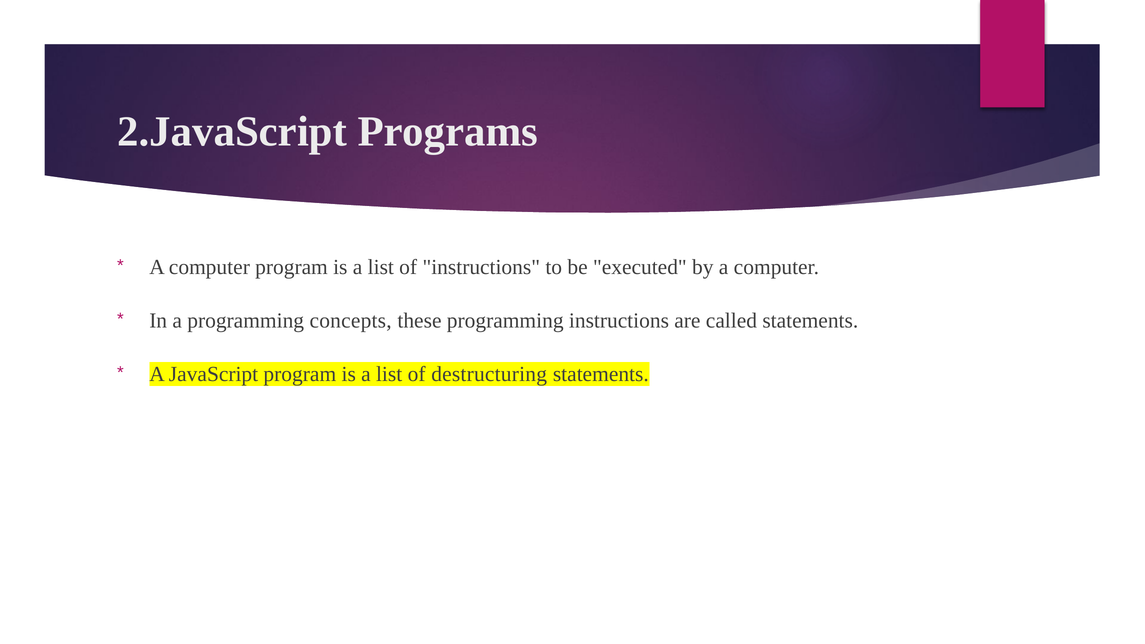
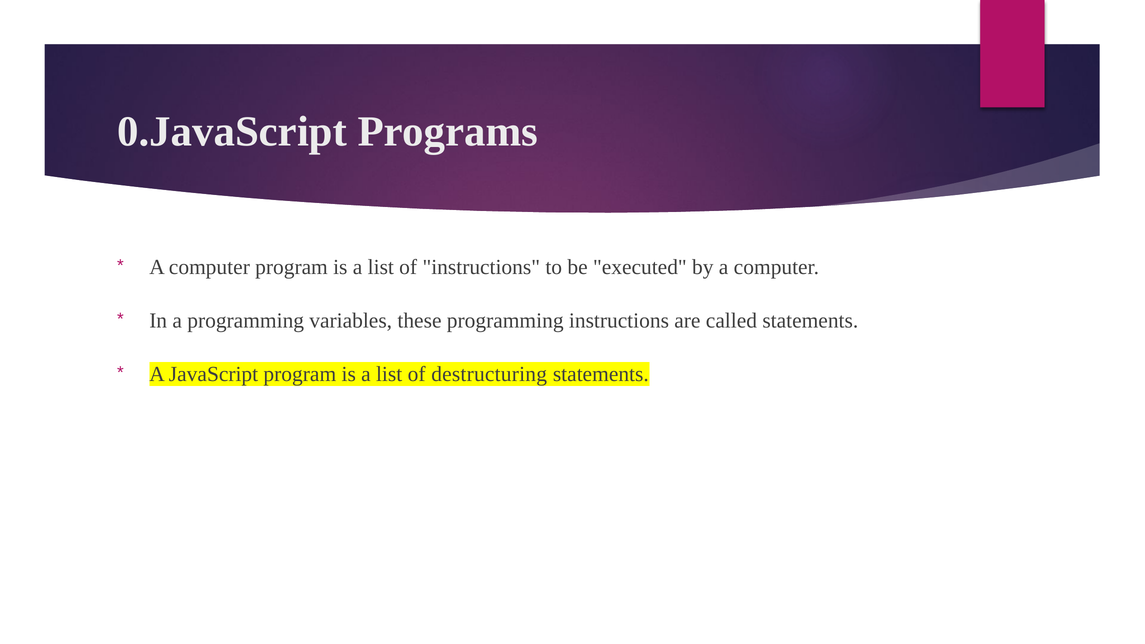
2.JavaScript: 2.JavaScript -> 0.JavaScript
concepts: concepts -> variables
